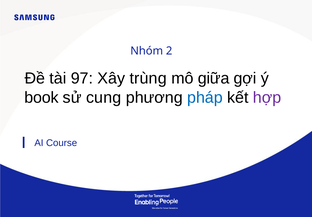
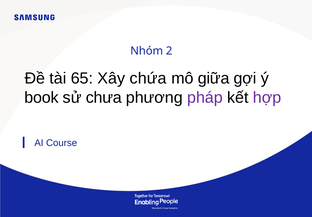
97: 97 -> 65
trùng: trùng -> chứa
cung: cung -> chưa
pháp colour: blue -> purple
